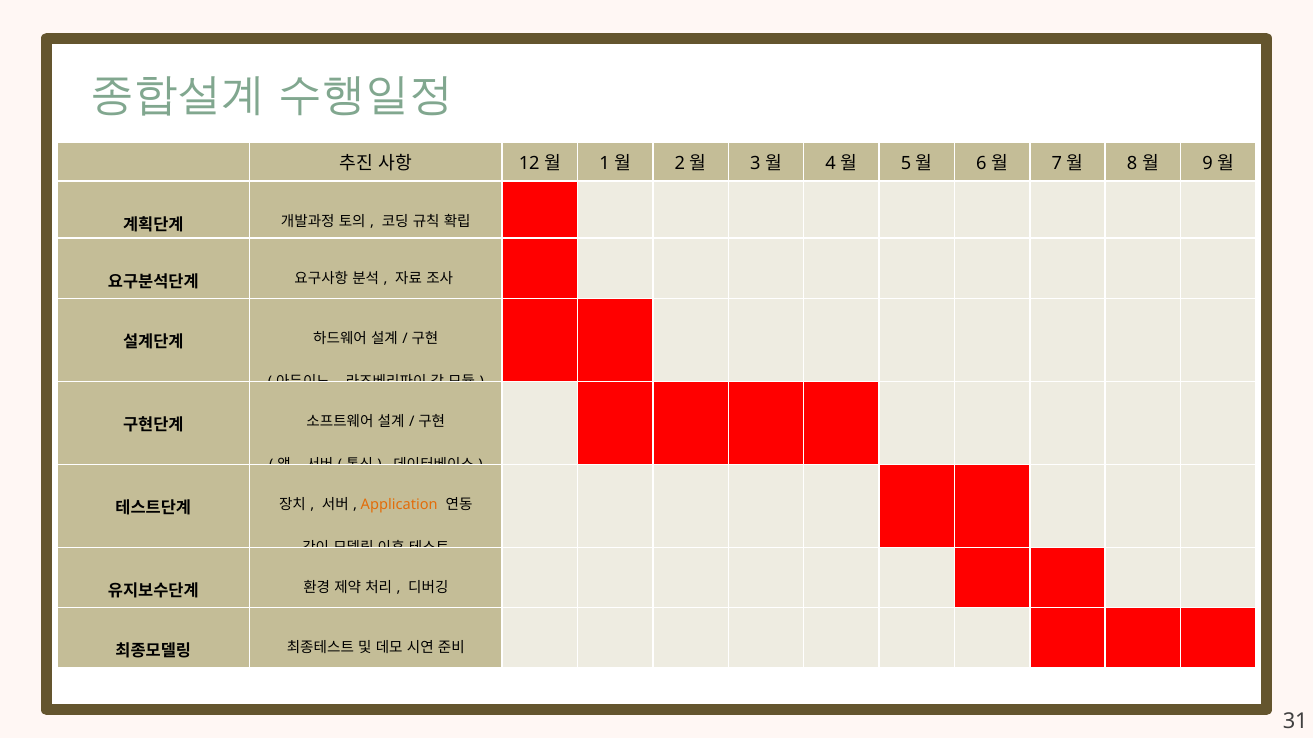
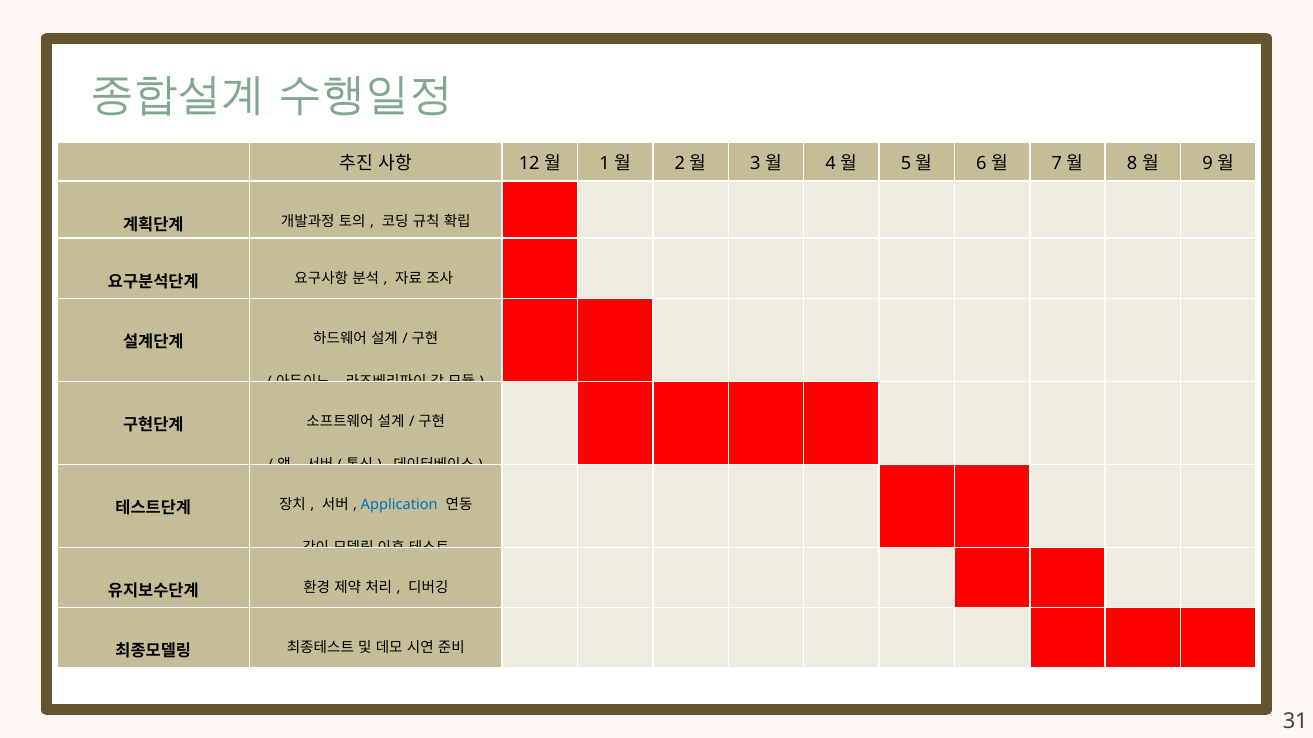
Application colour: orange -> blue
